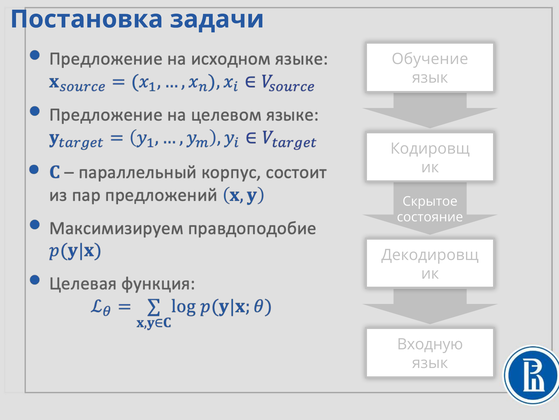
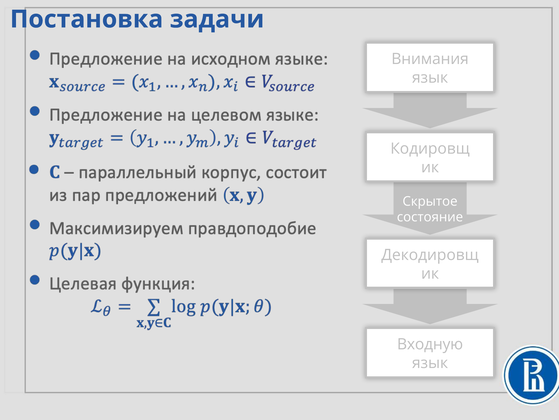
Обучение: Обучение -> Внимания
